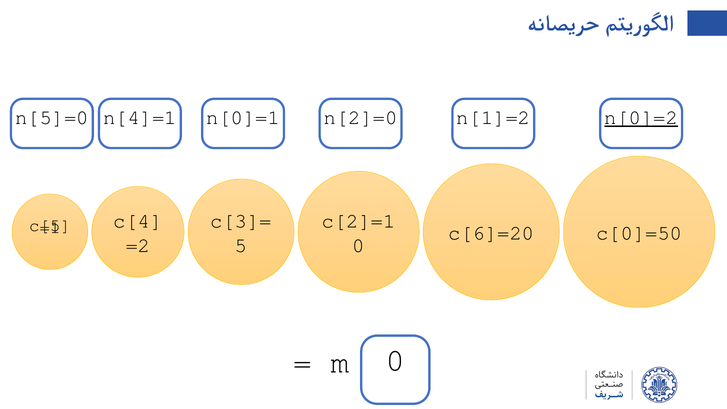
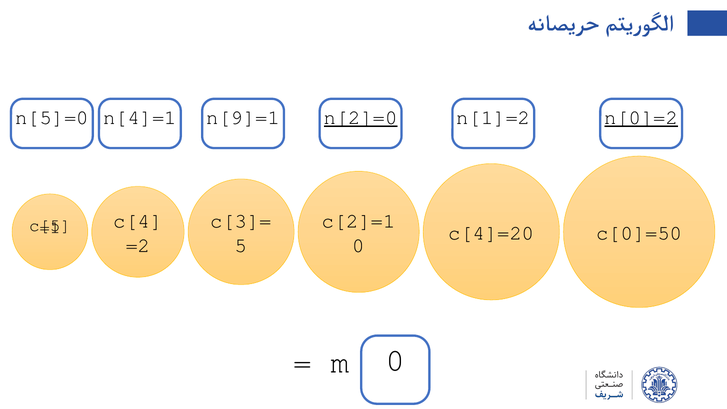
n[0]=1: n[0]=1 -> n[9]=1
n[2]=0 underline: none -> present
c[6]=20: c[6]=20 -> c[4]=20
